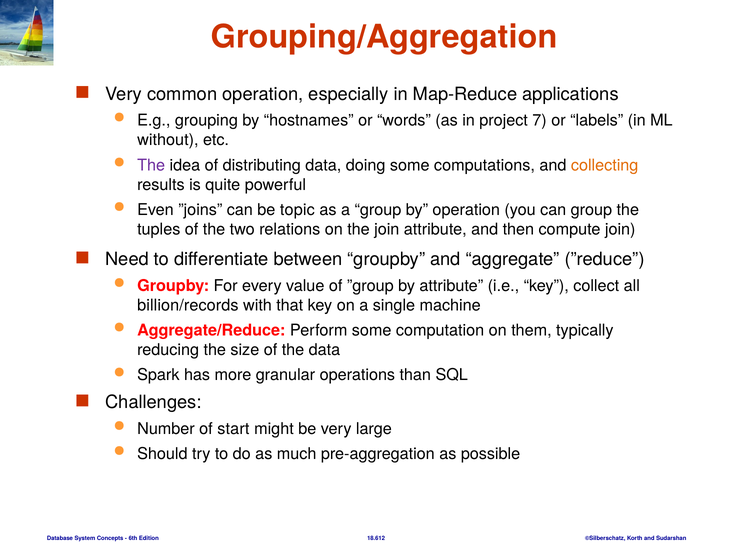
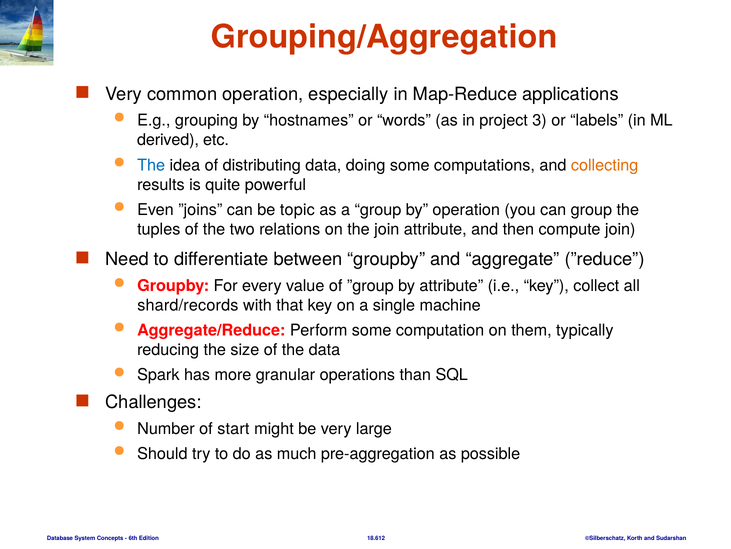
7: 7 -> 3
without: without -> derived
The at (151, 165) colour: purple -> blue
billion/records: billion/records -> shard/records
